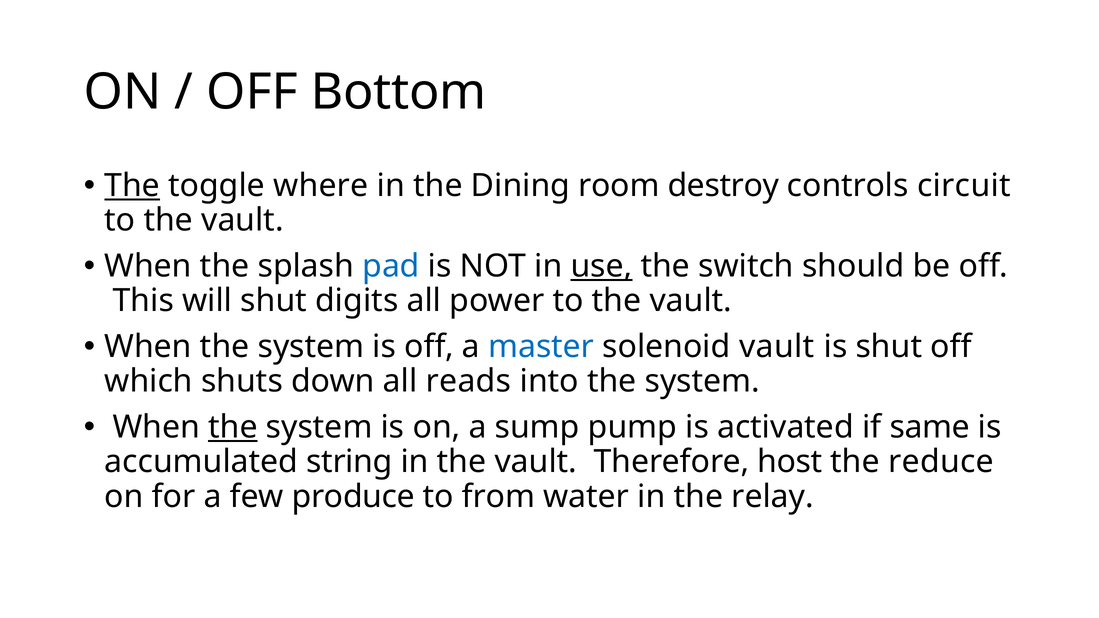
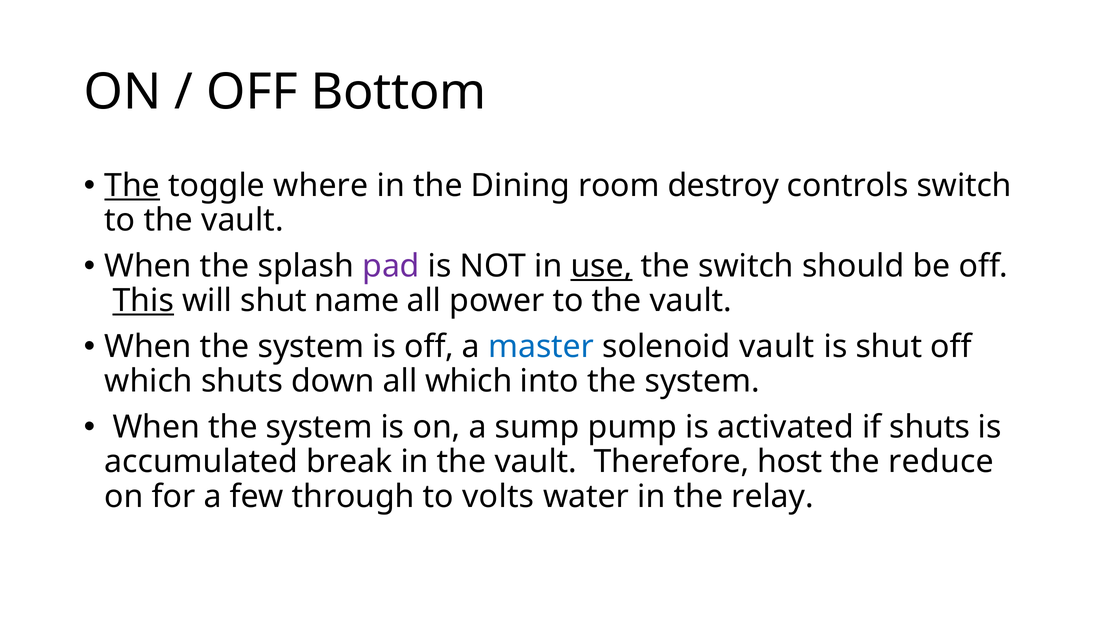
controls circuit: circuit -> switch
pad colour: blue -> purple
This underline: none -> present
digits: digits -> name
all reads: reads -> which
the at (233, 427) underline: present -> none
if same: same -> shuts
string: string -> break
produce: produce -> through
from: from -> volts
